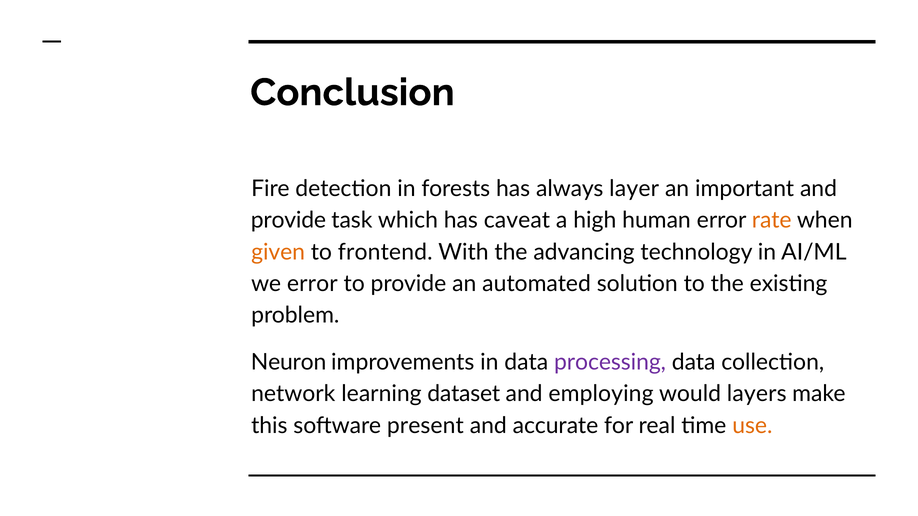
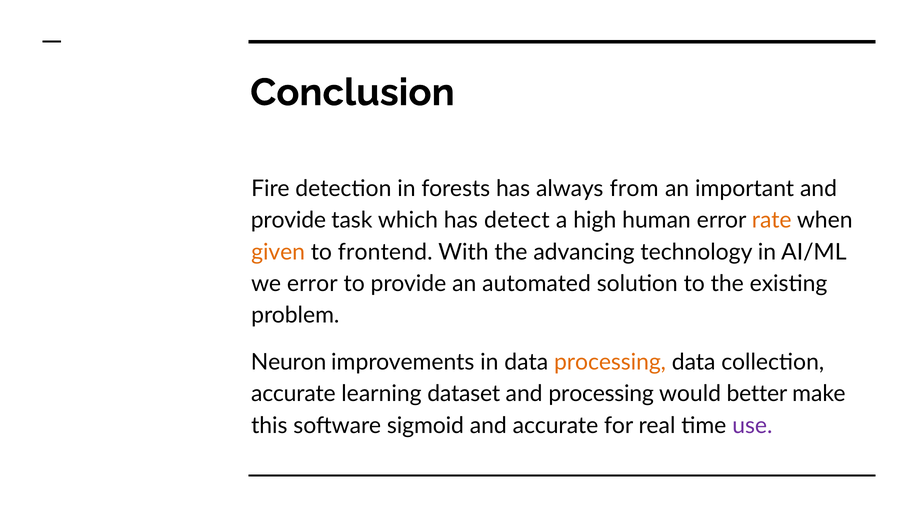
layer: layer -> from
caveat: caveat -> detect
processing at (610, 362) colour: purple -> orange
network at (293, 394): network -> accurate
and employing: employing -> processing
layers: layers -> better
present: present -> sigmoid
use colour: orange -> purple
